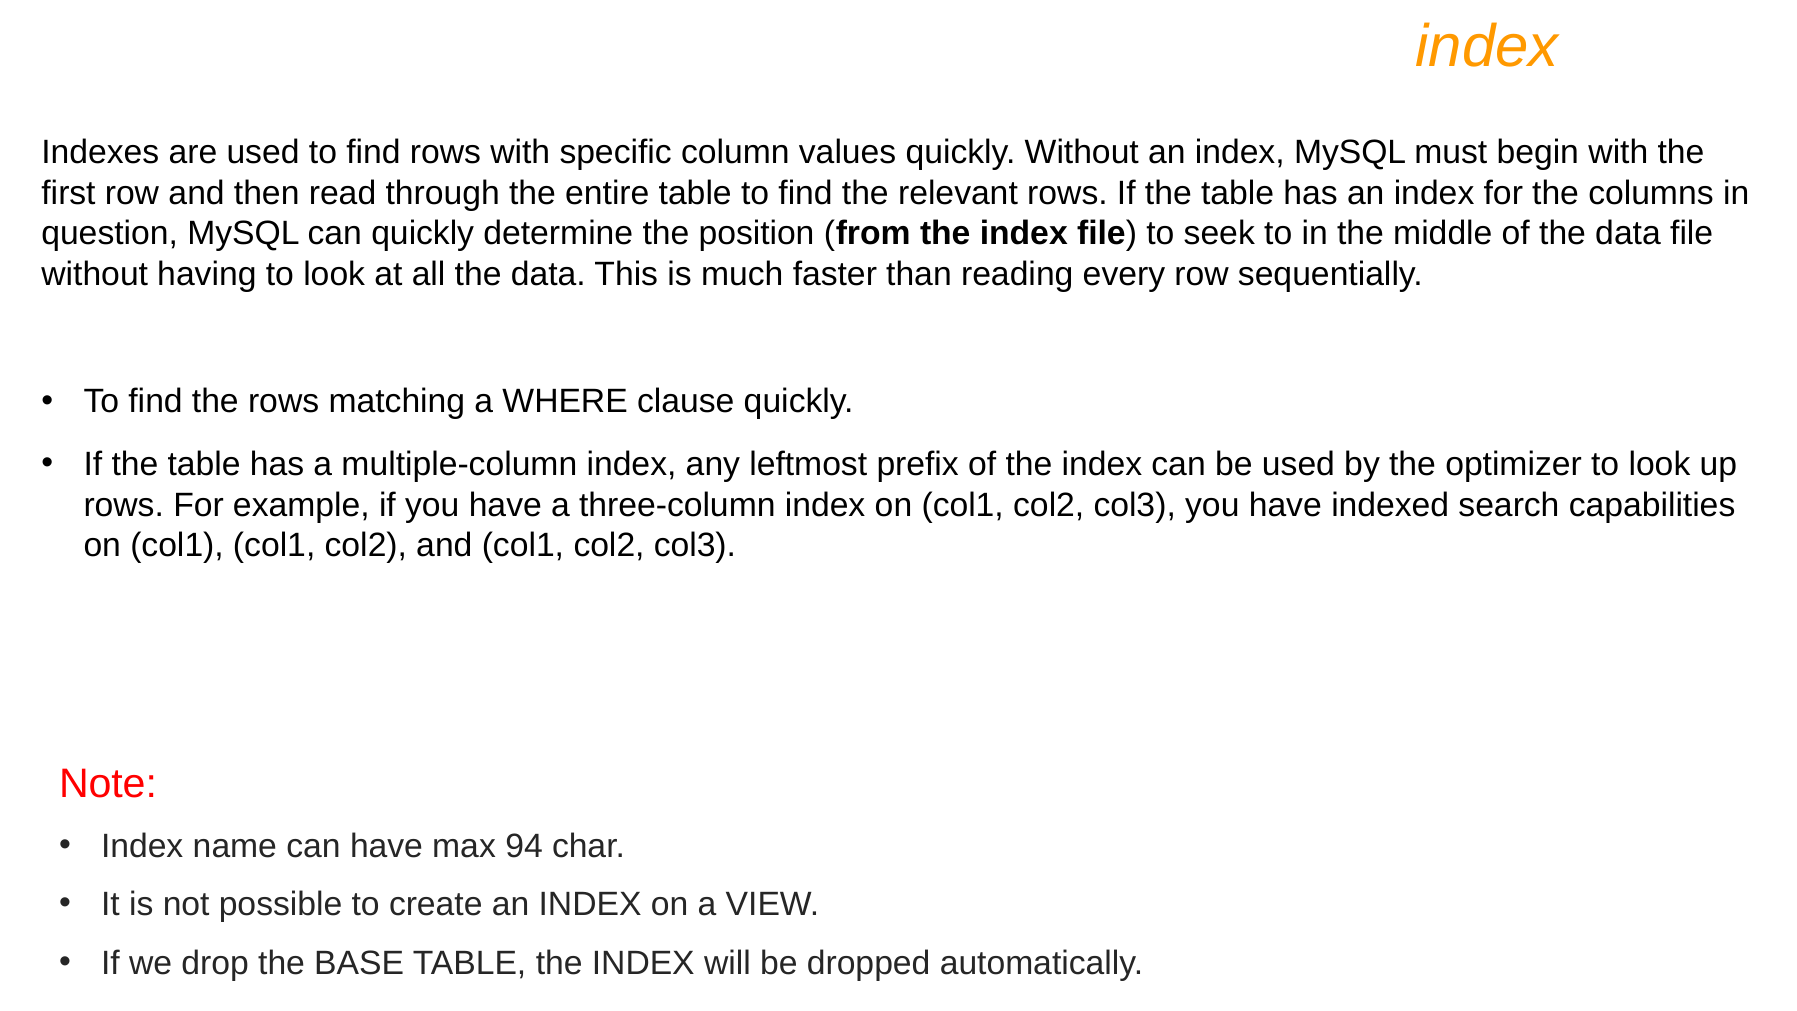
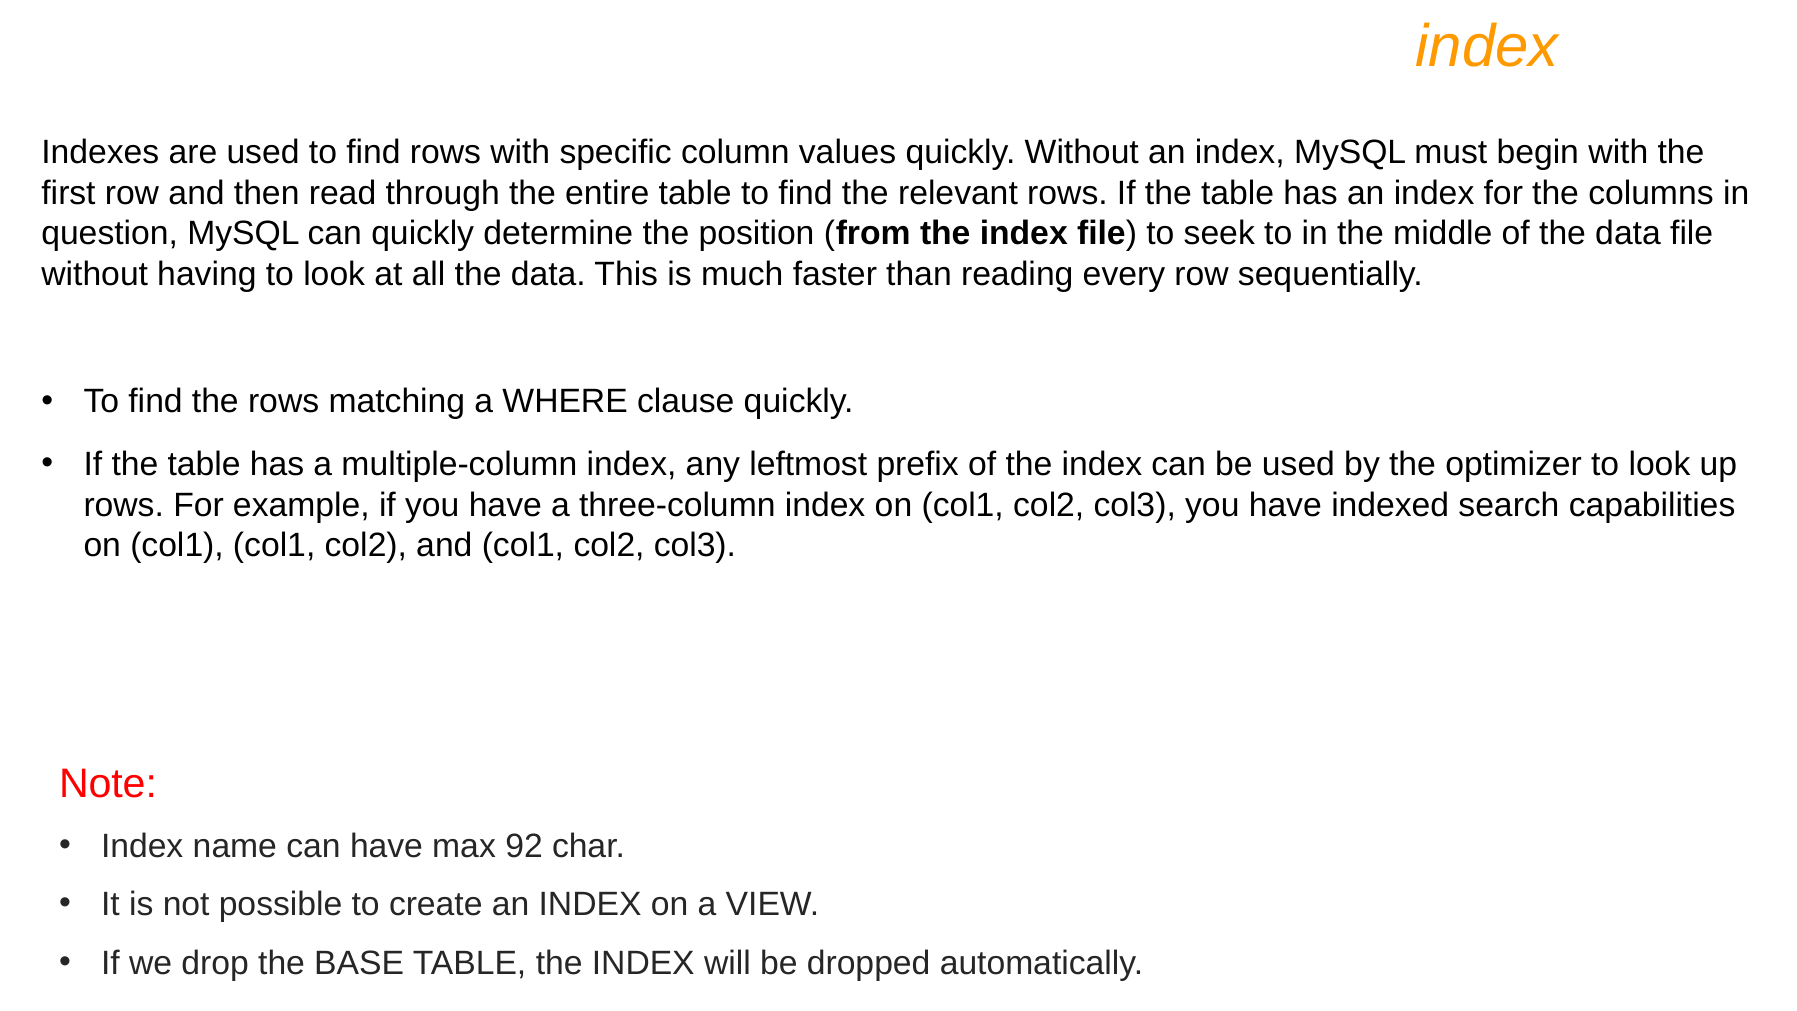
94: 94 -> 92
